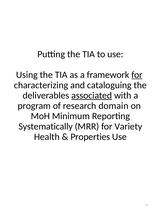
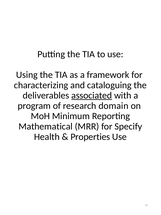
for at (137, 75) underline: present -> none
Systematically: Systematically -> Mathematical
Variety: Variety -> Specify
